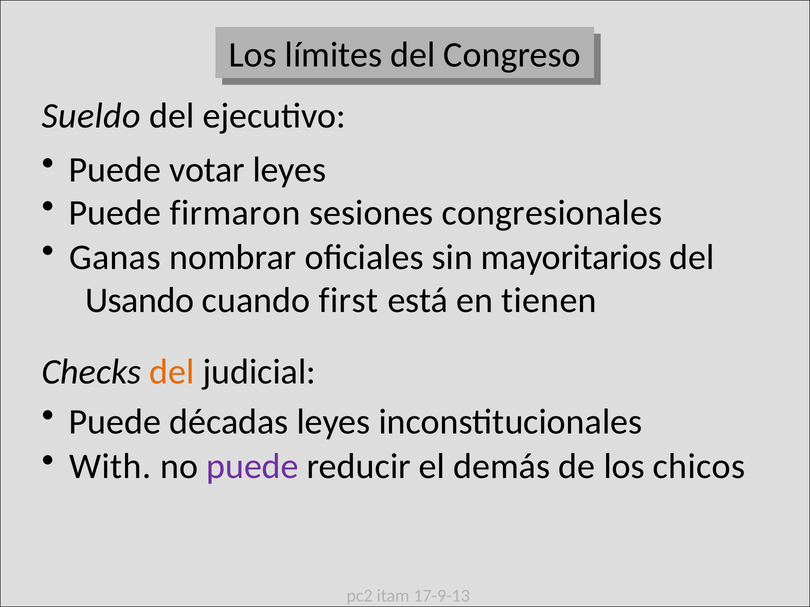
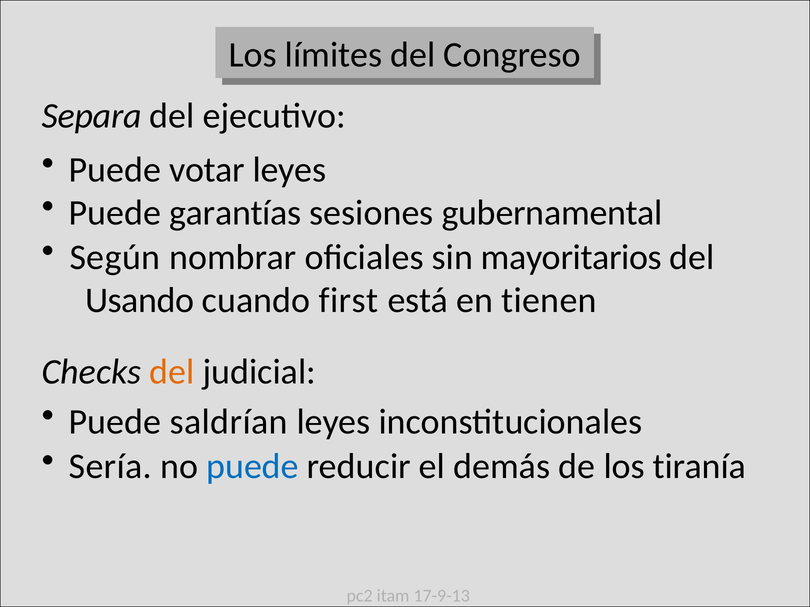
Sueldo: Sueldo -> Separa
firmaron: firmaron -> garantías
congresionales: congresionales -> gubernamental
Ganas: Ganas -> Según
décadas: décadas -> saldrían
With: With -> Sería
puede at (253, 467) colour: purple -> blue
chicos: chicos -> tiranía
